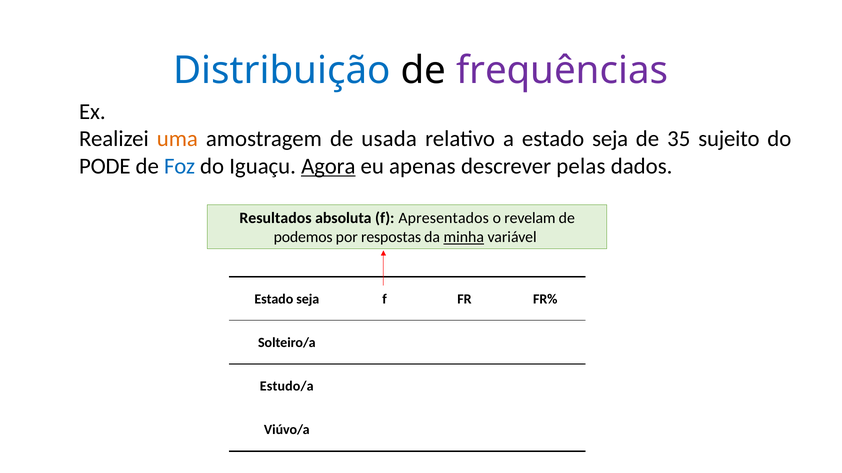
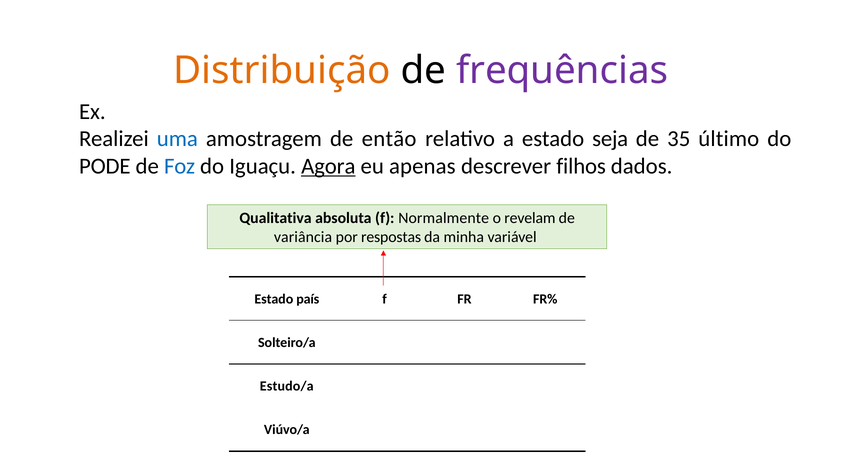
Distribuição colour: blue -> orange
uma colour: orange -> blue
usada: usada -> então
sujeito: sujeito -> último
pelas: pelas -> filhos
Resultados: Resultados -> Qualitativa
Apresentados: Apresentados -> Normalmente
podemos: podemos -> variância
minha underline: present -> none
seja at (308, 299): seja -> país
